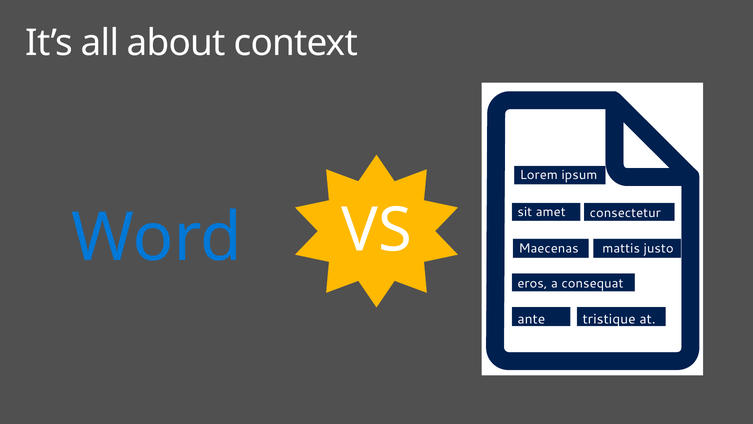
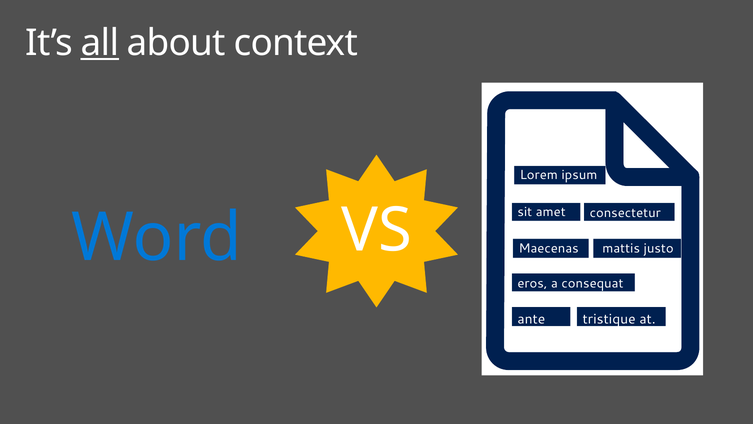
all at (100, 43) underline: none -> present
